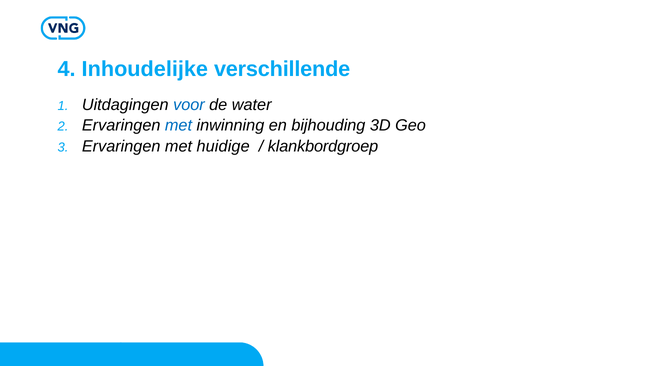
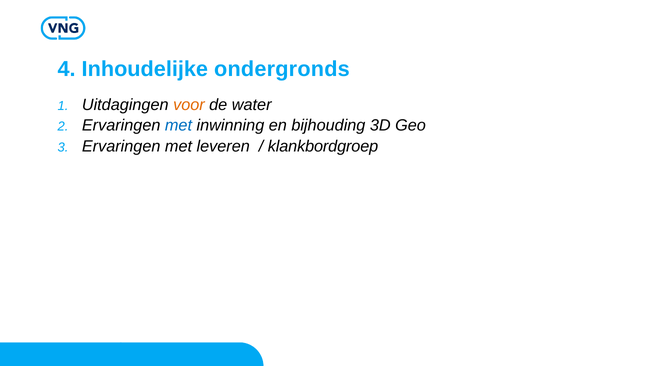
verschillende: verschillende -> ondergronds
voor colour: blue -> orange
huidige: huidige -> leveren
